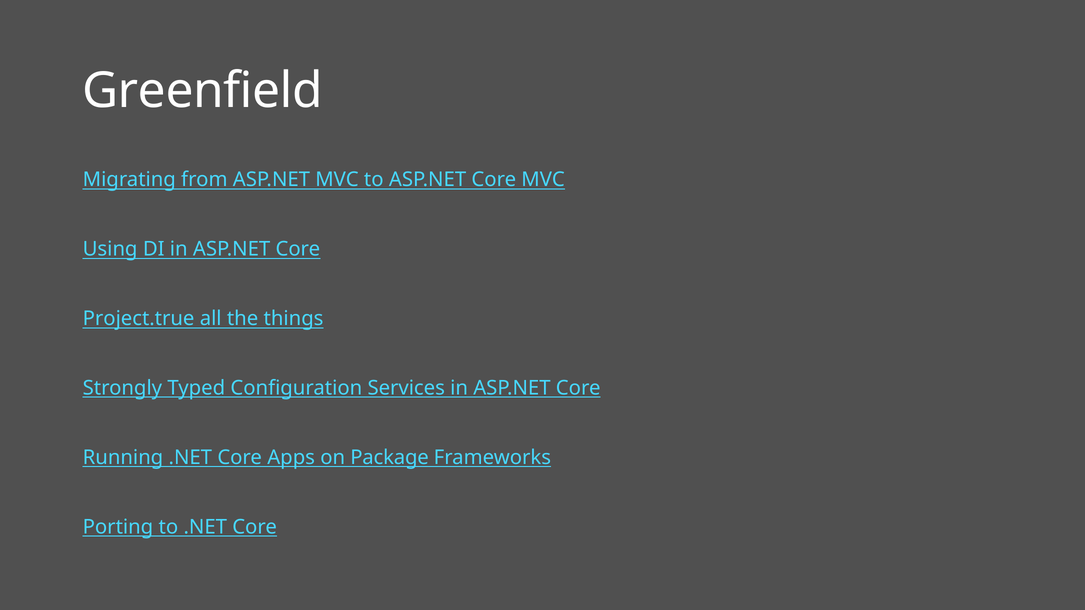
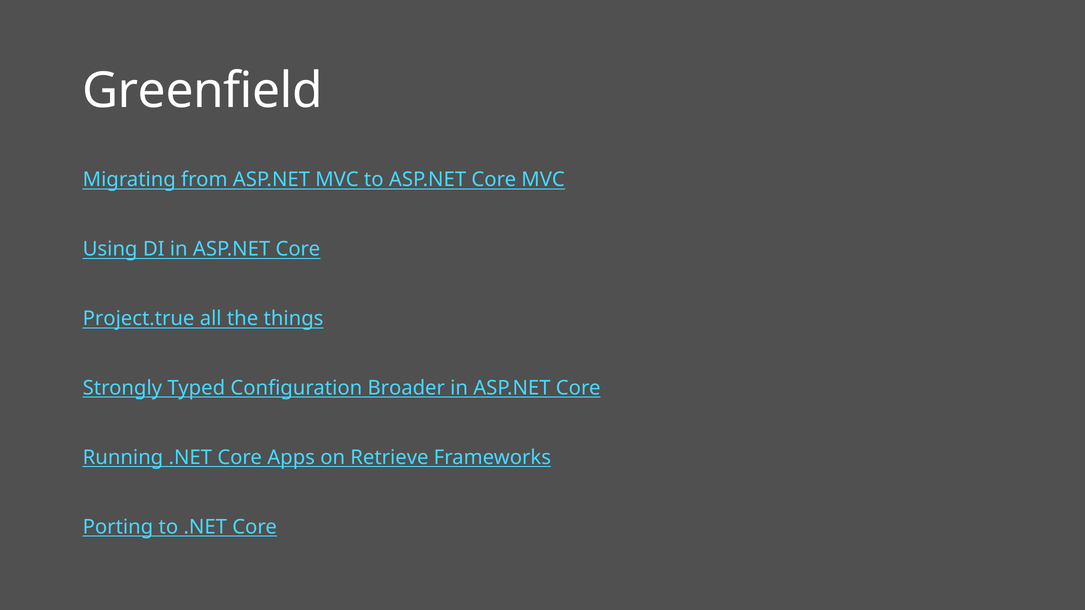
Services: Services -> Broader
Package: Package -> Retrieve
